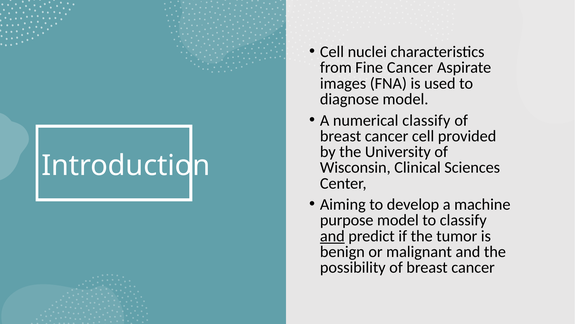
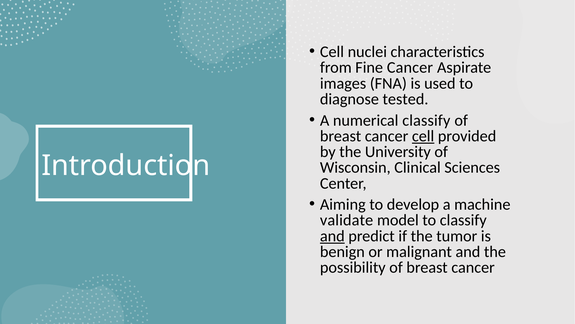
diagnose model: model -> tested
cell at (423, 136) underline: none -> present
purpose: purpose -> validate
